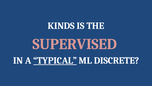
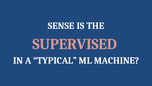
KINDS: KINDS -> SENSE
TYPICAL underline: present -> none
DISCRETE: DISCRETE -> MACHINE
